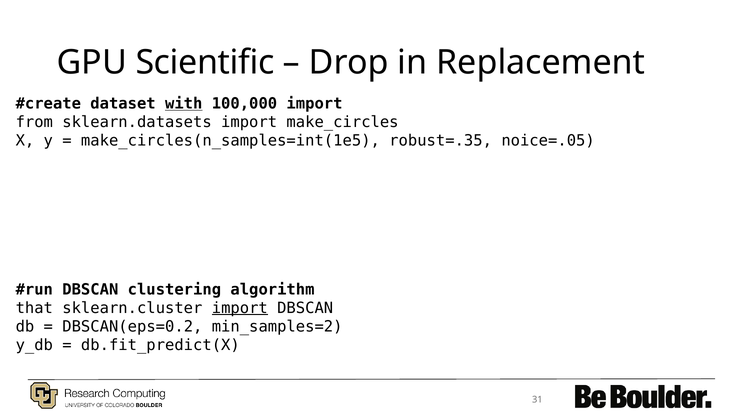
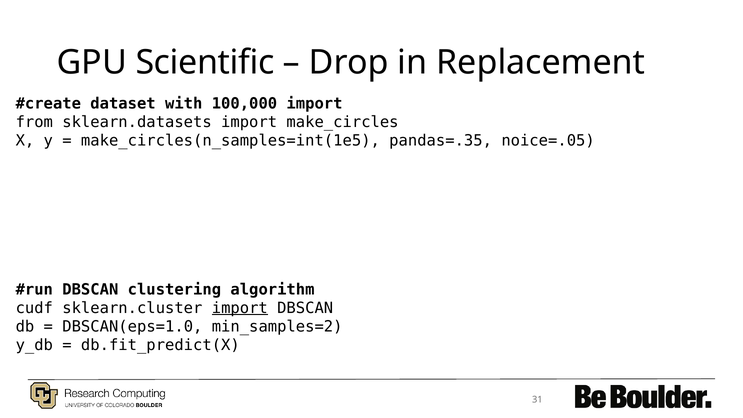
with underline: present -> none
robust=.35: robust=.35 -> pandas=.35
that: that -> cudf
DBSCAN(eps=0.2: DBSCAN(eps=0.2 -> DBSCAN(eps=1.0
